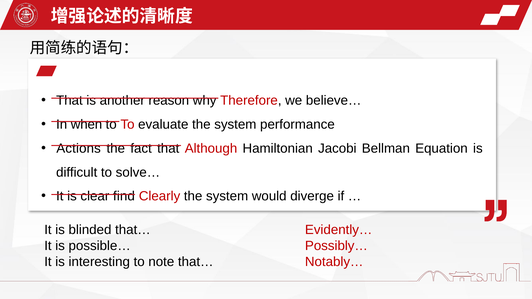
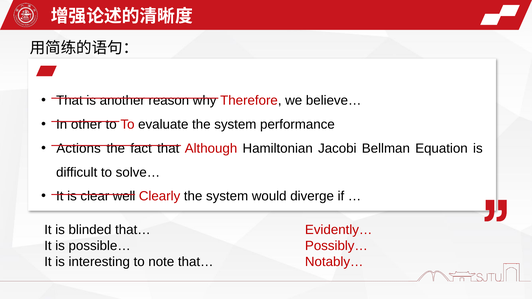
when: when -> other
find: find -> well
